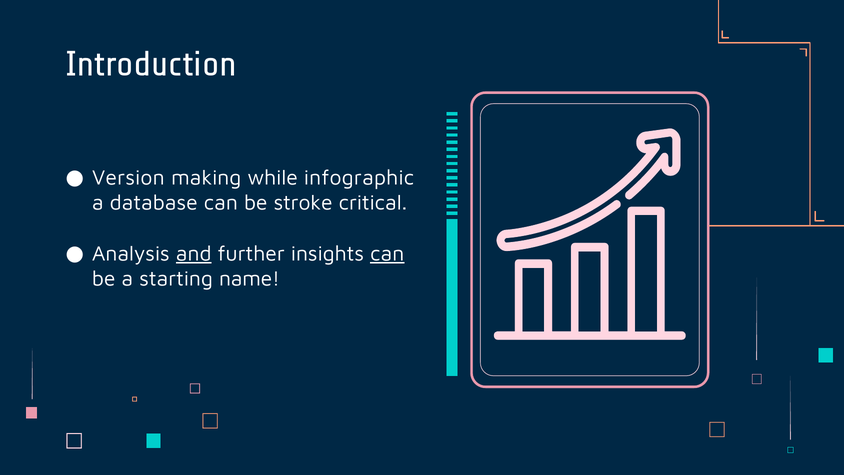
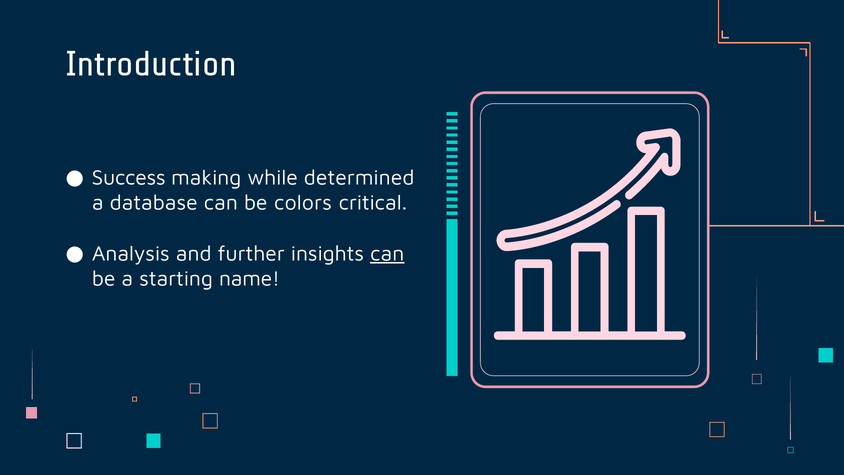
Version: Version -> Success
infographic: infographic -> determined
stroke: stroke -> colors
and underline: present -> none
